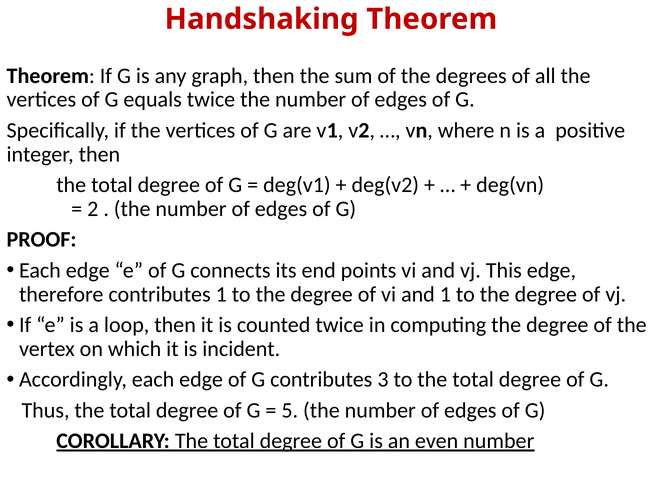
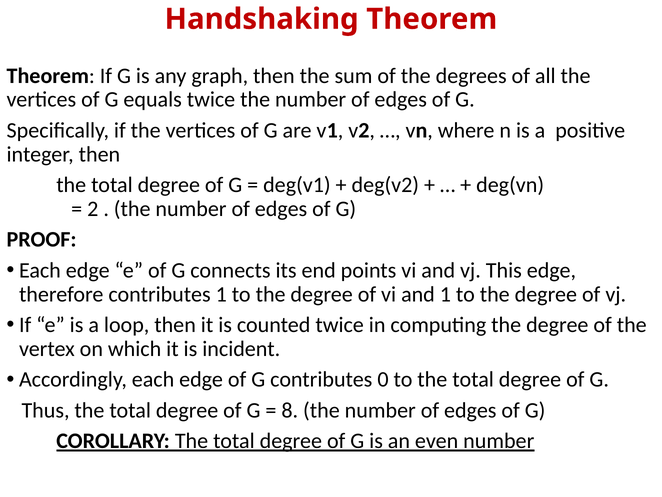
3: 3 -> 0
5: 5 -> 8
